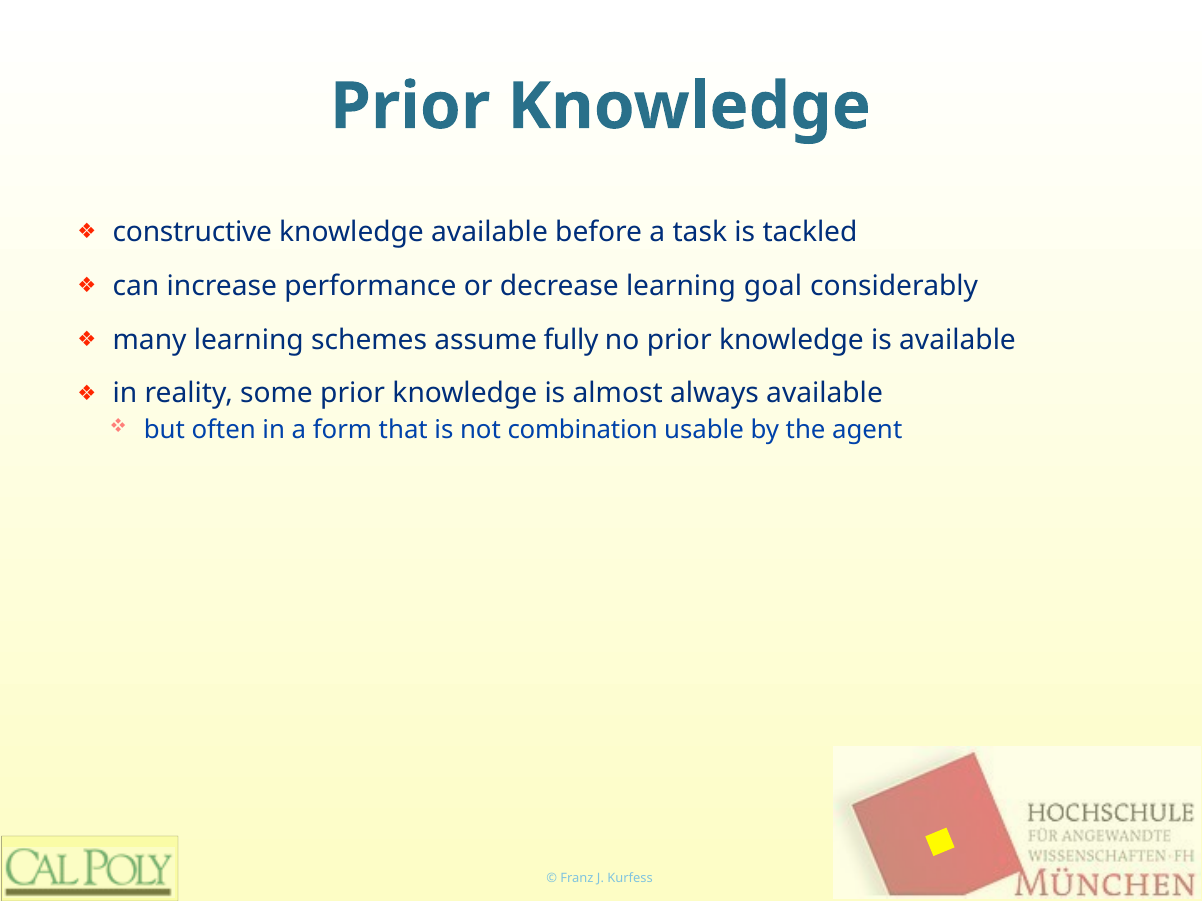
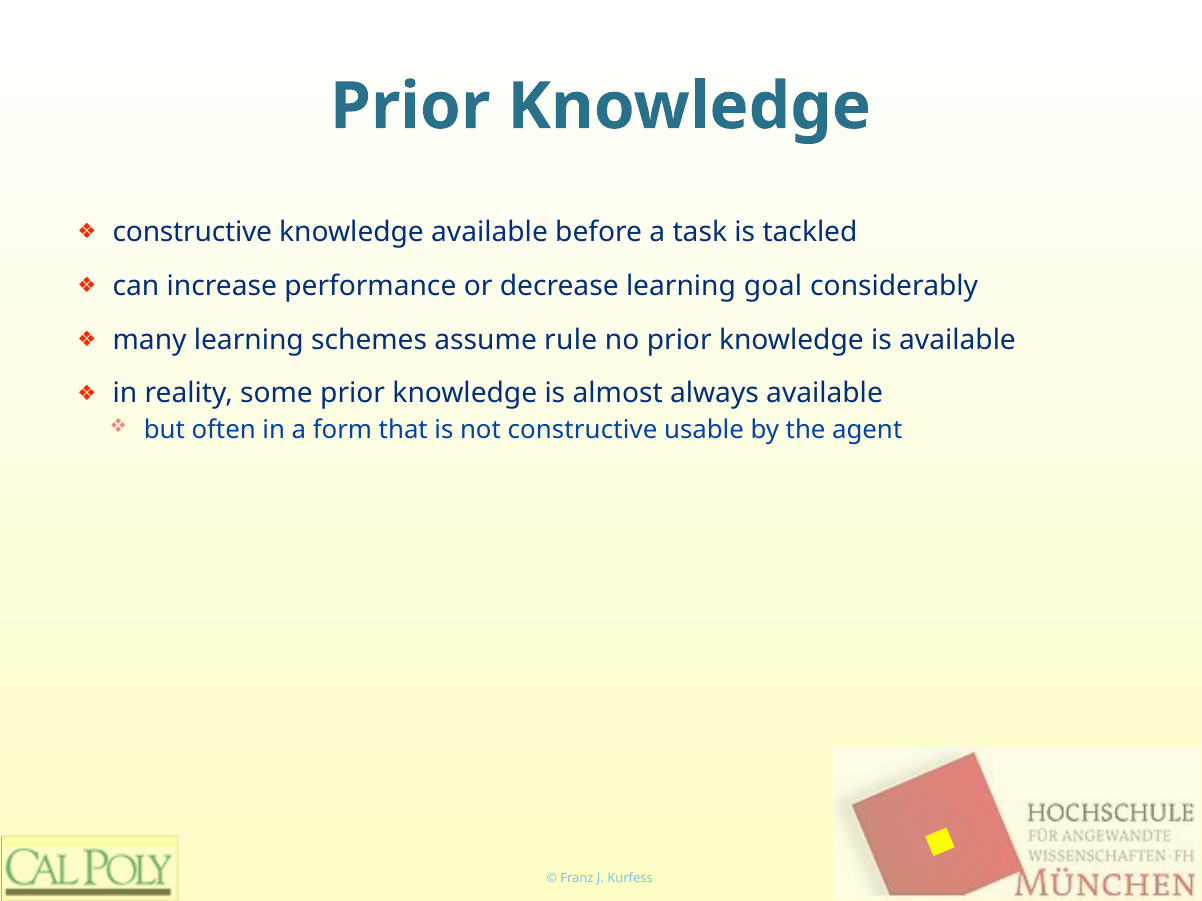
fully: fully -> rule
not combination: combination -> constructive
